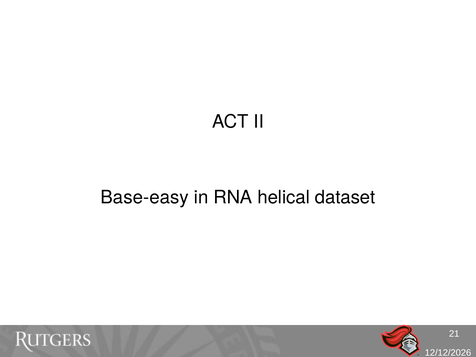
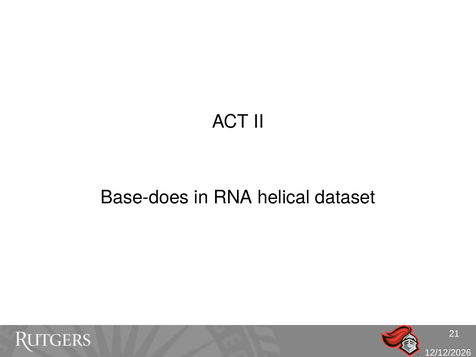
Base-easy: Base-easy -> Base-does
